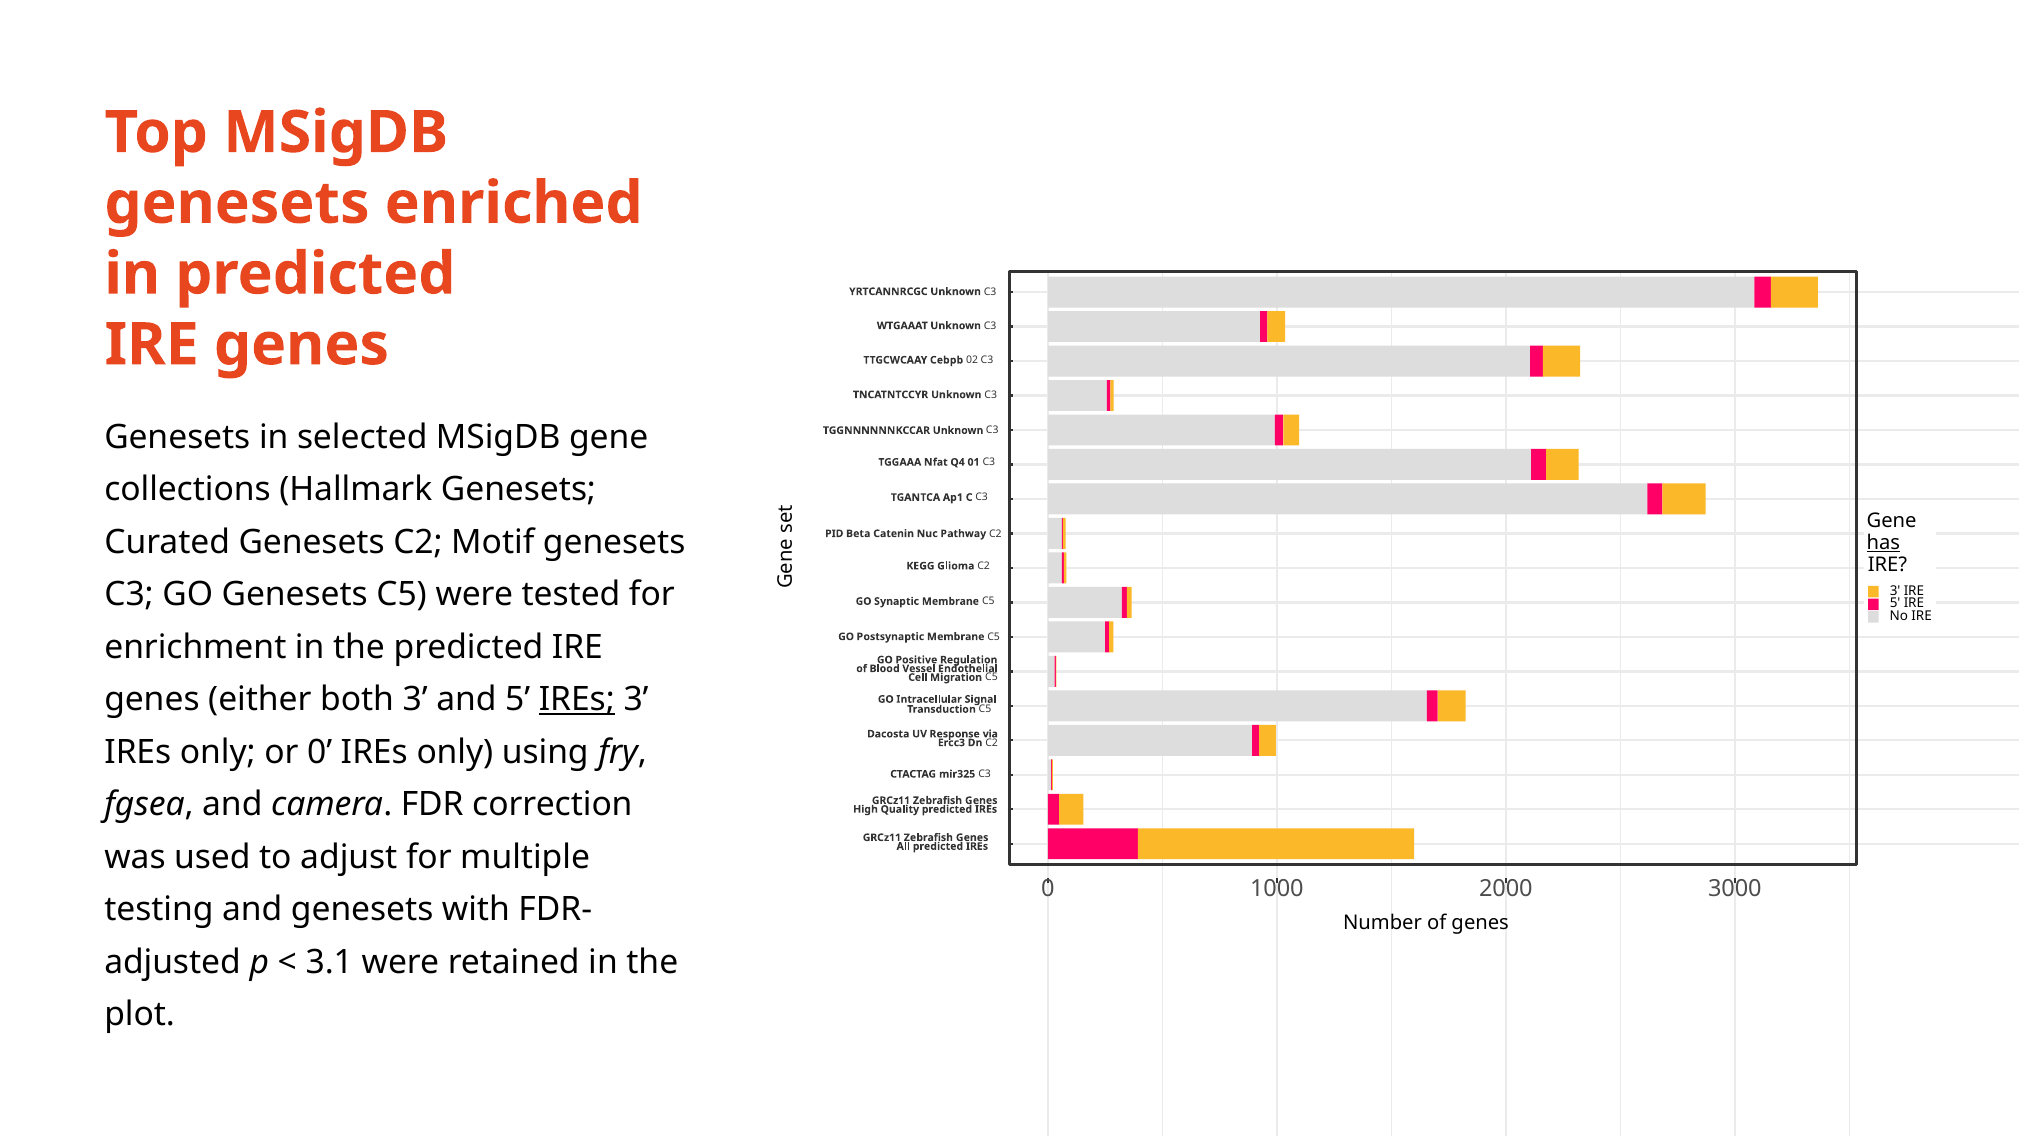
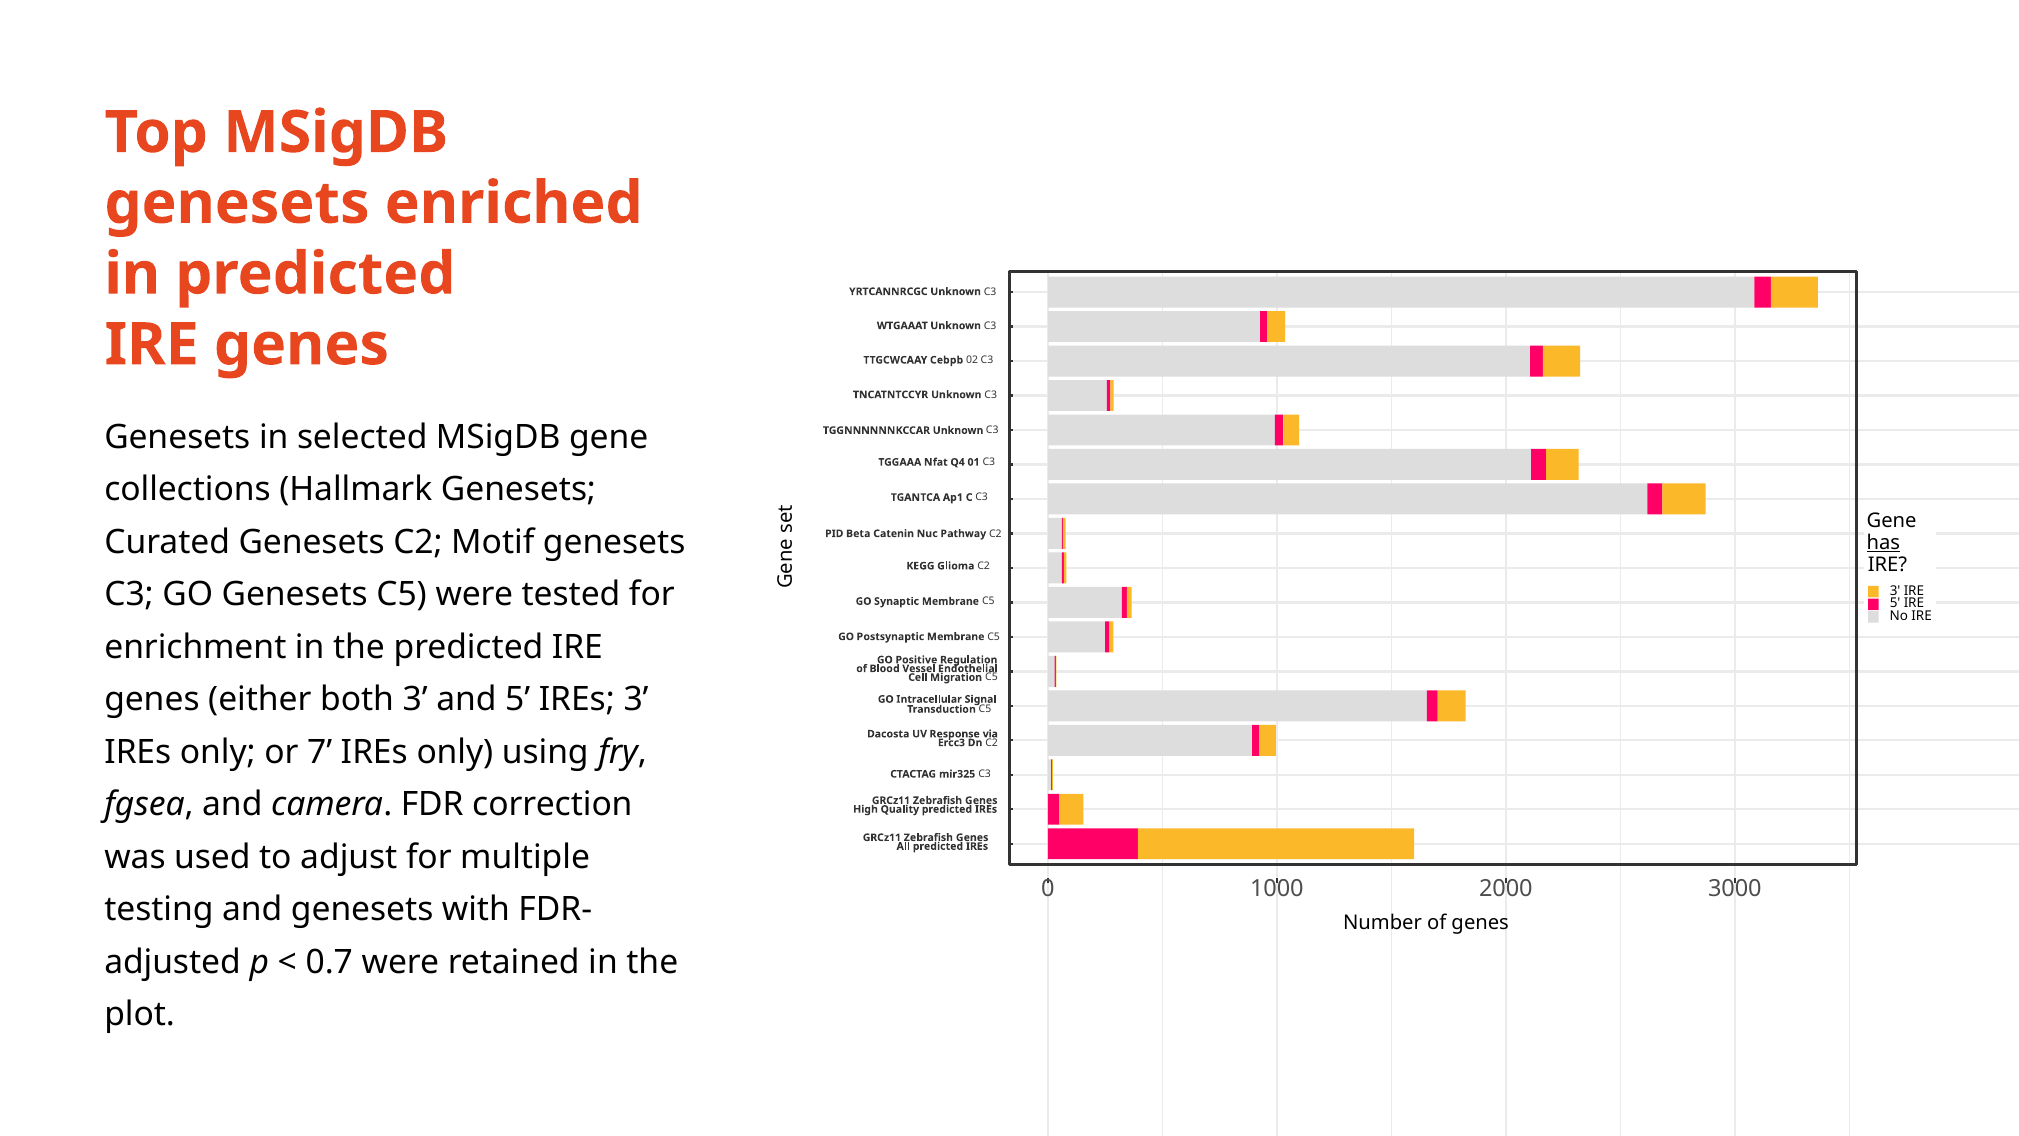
IREs at (577, 699) underline: present -> none
or 0: 0 -> 7
3.1: 3.1 -> 0.7
